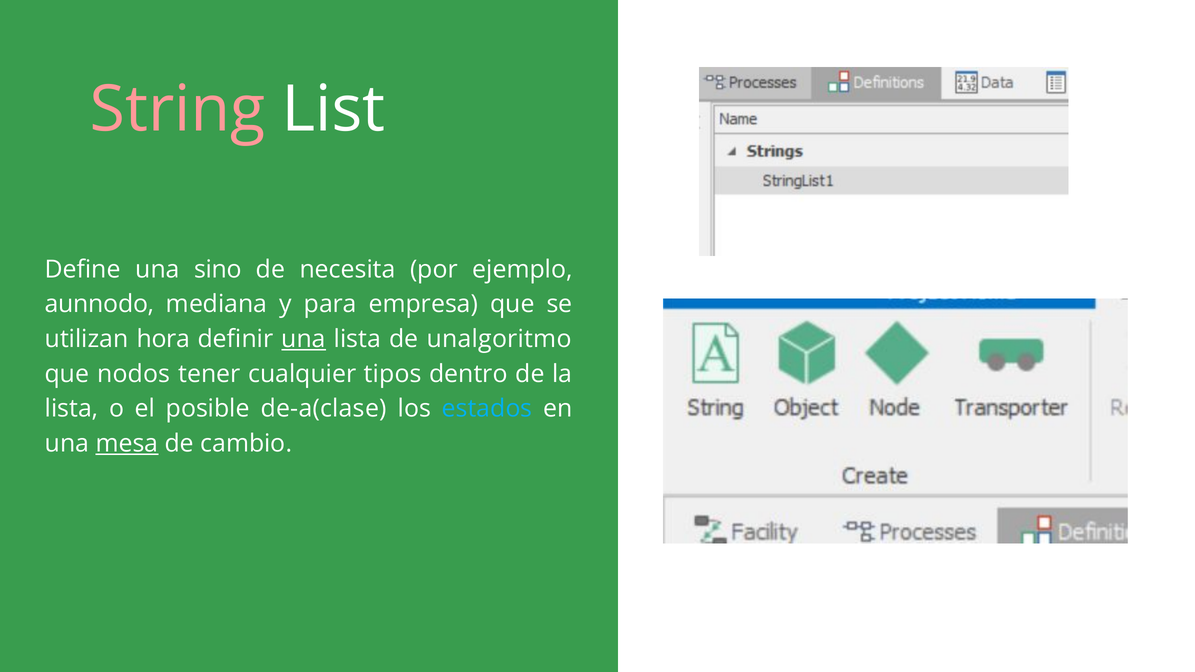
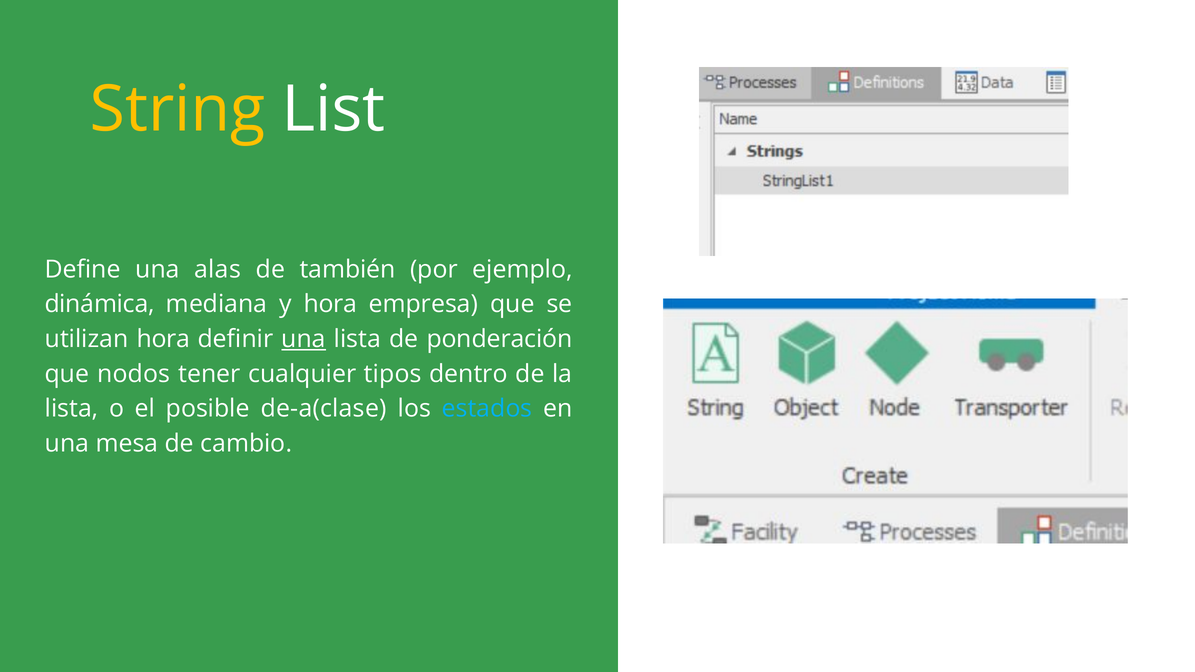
String colour: pink -> yellow
sino: sino -> alas
necesita: necesita -> también
aunnodo: aunnodo -> dinámica
y para: para -> hora
unalgoritmo: unalgoritmo -> ponderación
mesa underline: present -> none
